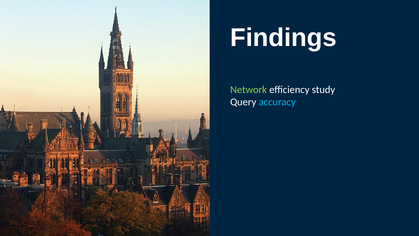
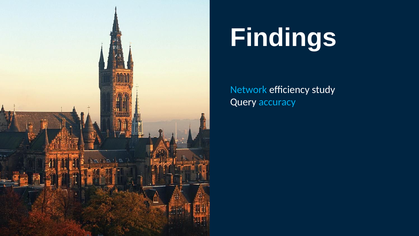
Network colour: light green -> light blue
